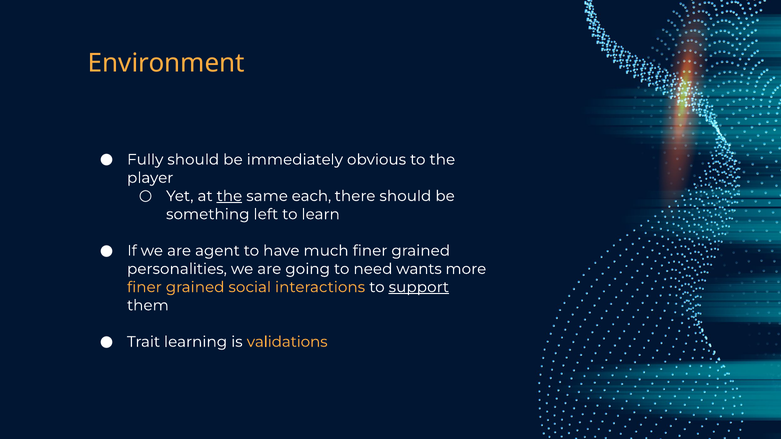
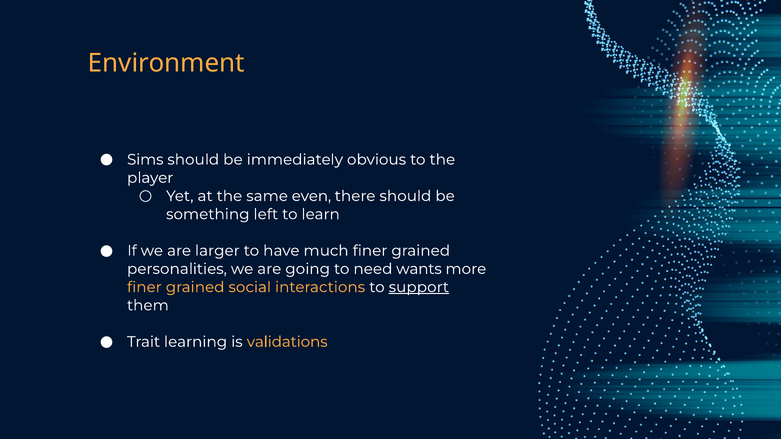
Fully: Fully -> Sims
the at (229, 196) underline: present -> none
each: each -> even
agent: agent -> larger
